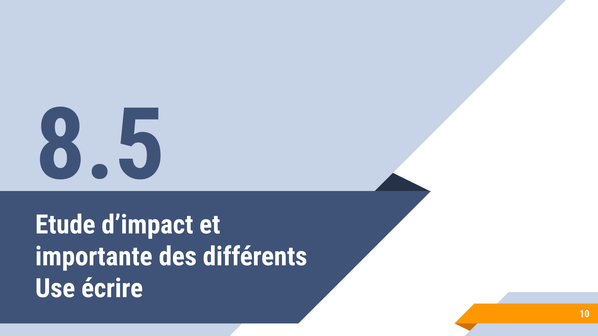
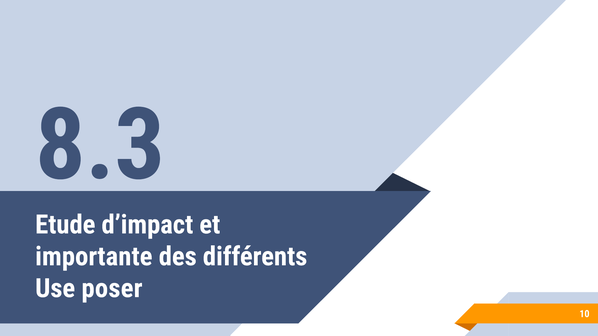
8.5: 8.5 -> 8.3
écrire: écrire -> poser
